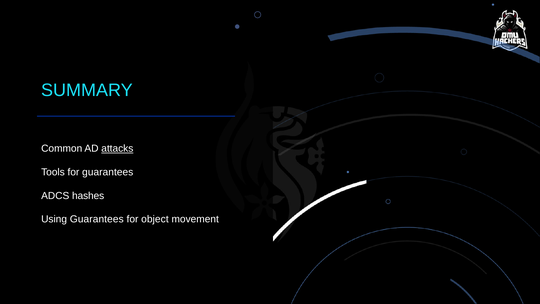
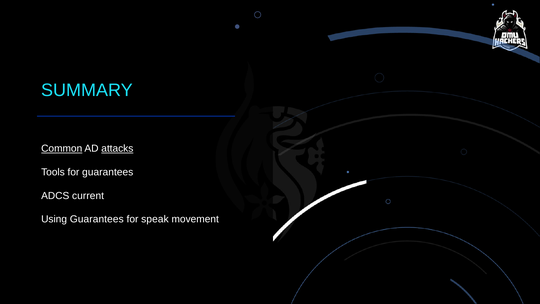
Common underline: none -> present
hashes: hashes -> current
object: object -> speak
